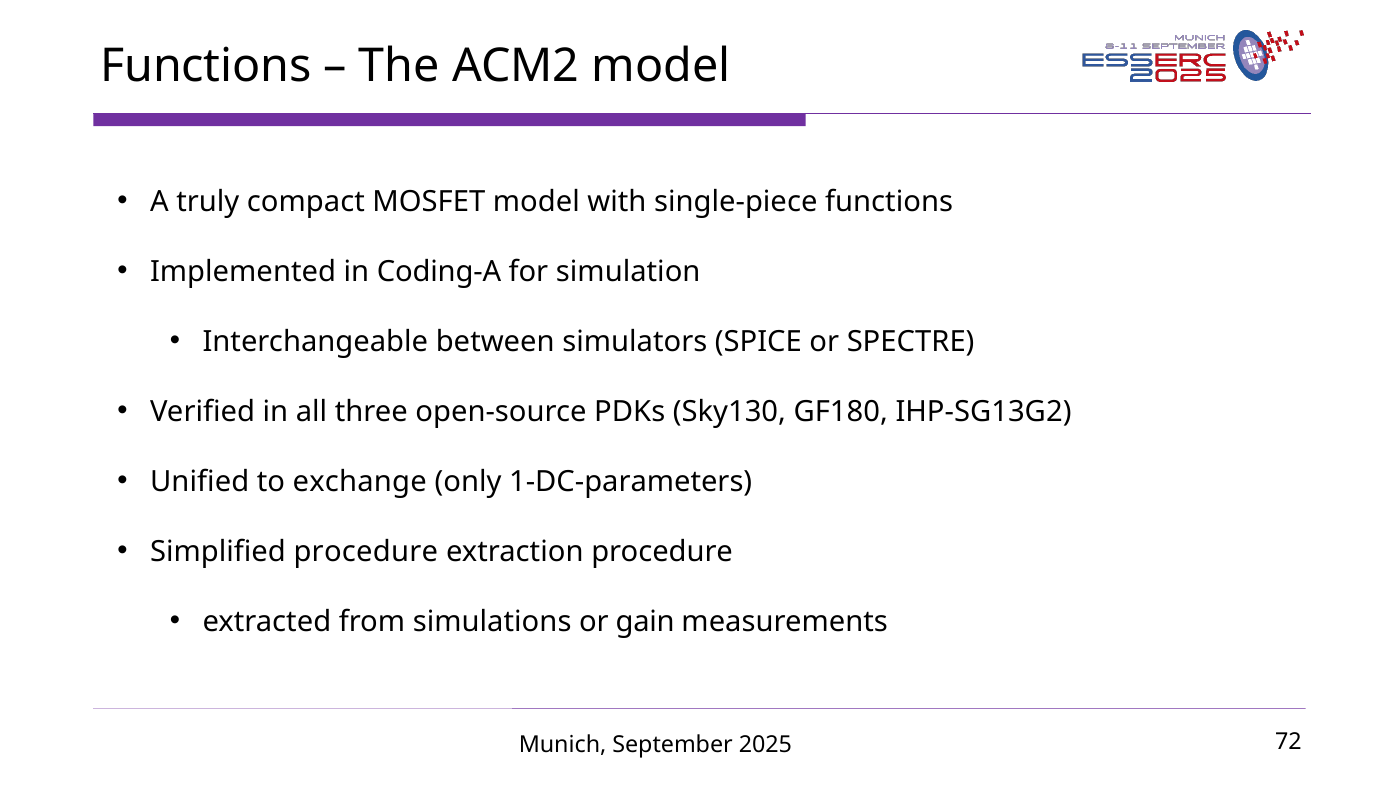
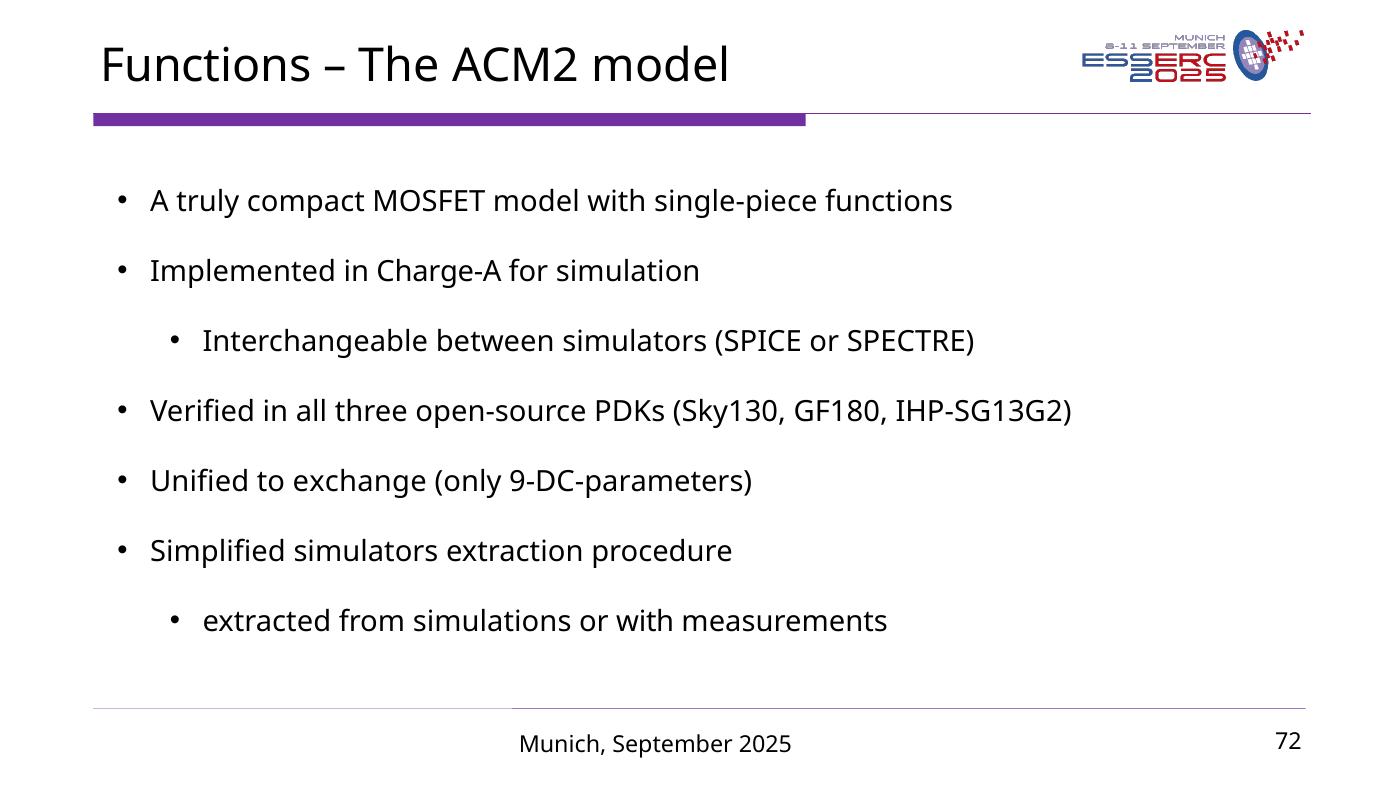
Coding-A: Coding-A -> Charge-A
1-DC-parameters: 1-DC-parameters -> 9-DC-parameters
Simplified procedure: procedure -> simulators
or gain: gain -> with
